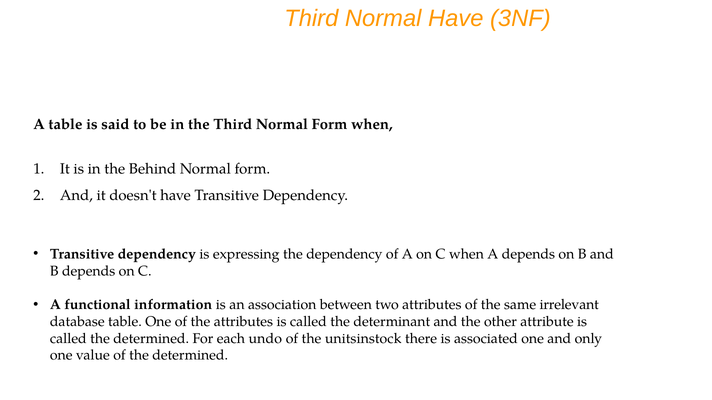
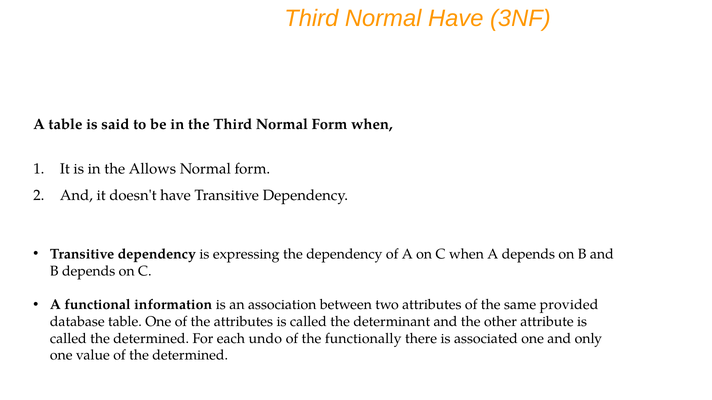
Behind: Behind -> Allows
irrelevant: irrelevant -> provided
unitsinstock: unitsinstock -> functionally
